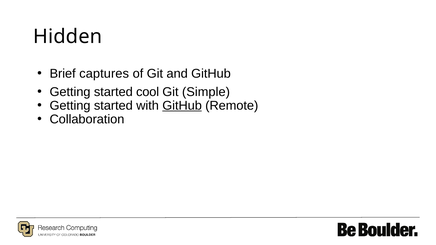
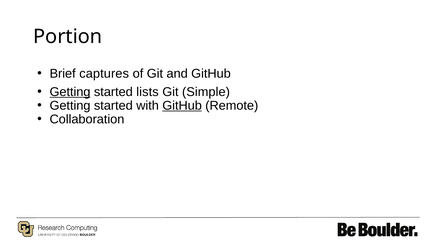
Hidden: Hidden -> Portion
Getting at (70, 92) underline: none -> present
cool: cool -> lists
